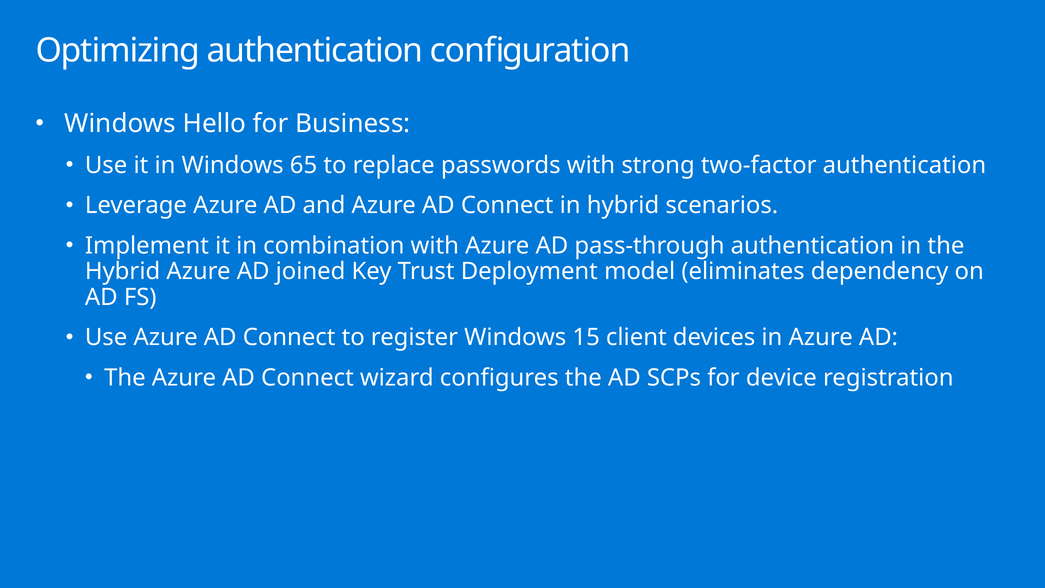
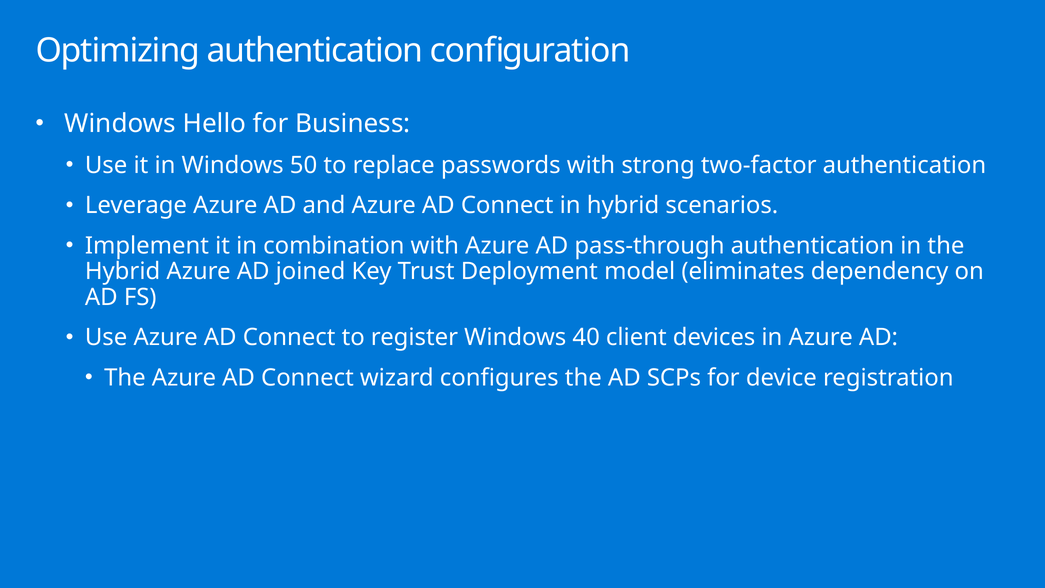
65: 65 -> 50
15: 15 -> 40
